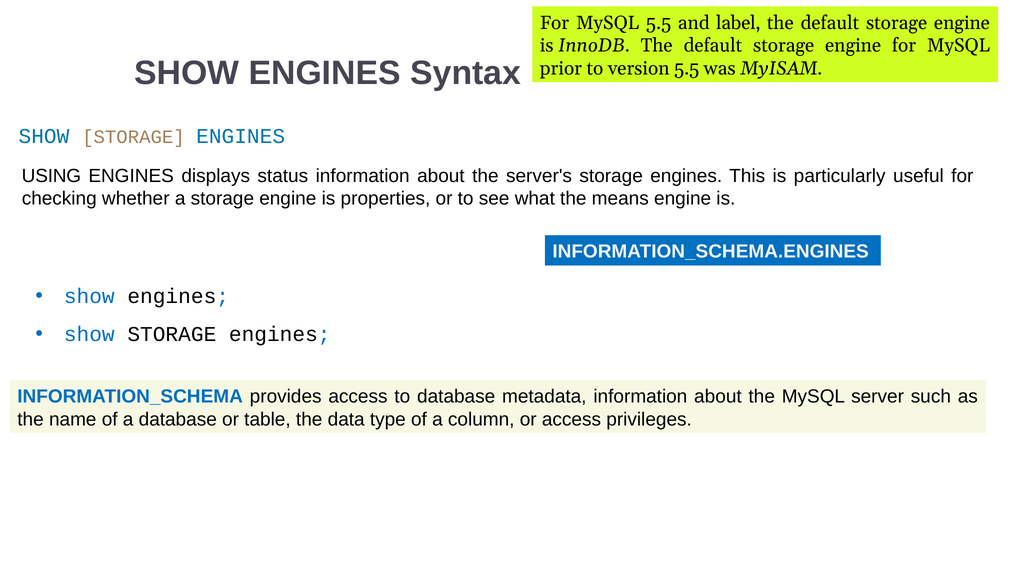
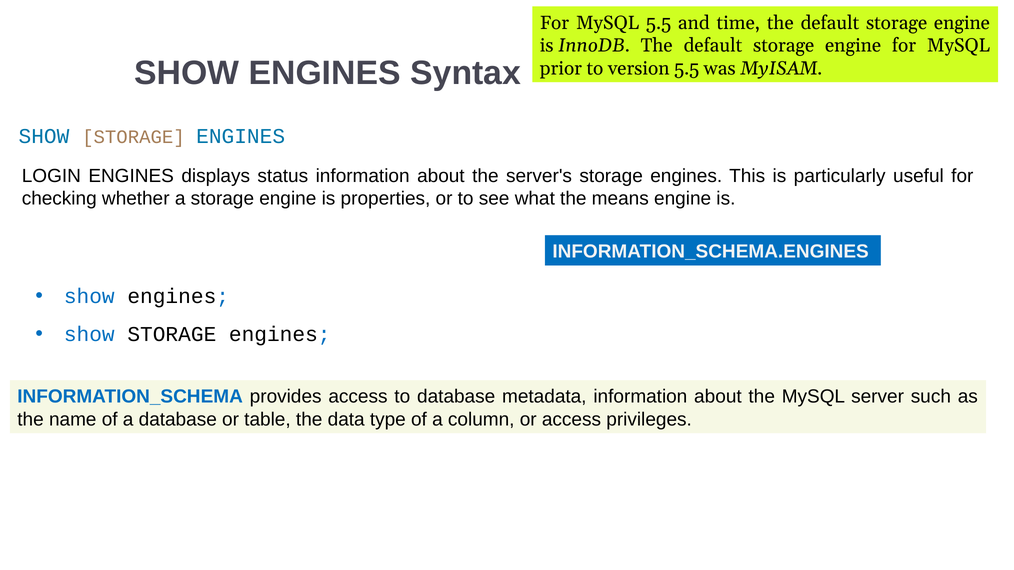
label: label -> time
USING: USING -> LOGIN
